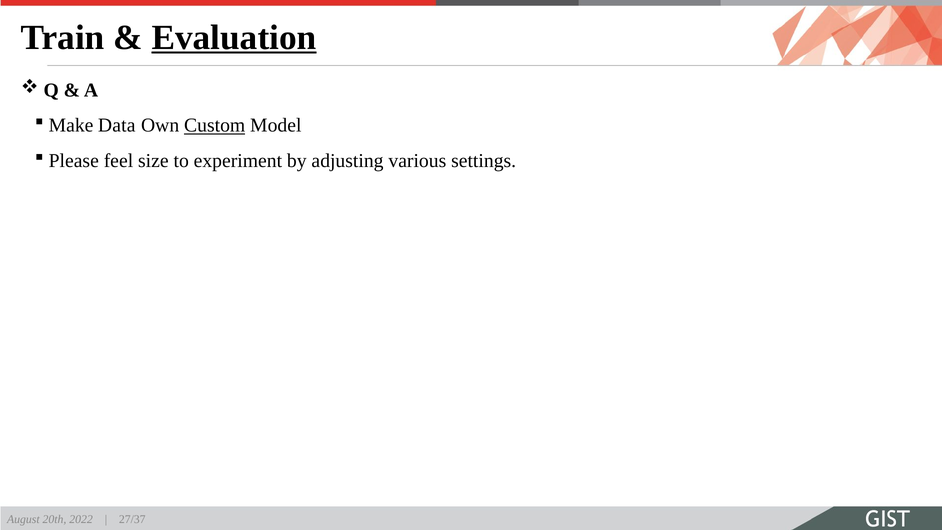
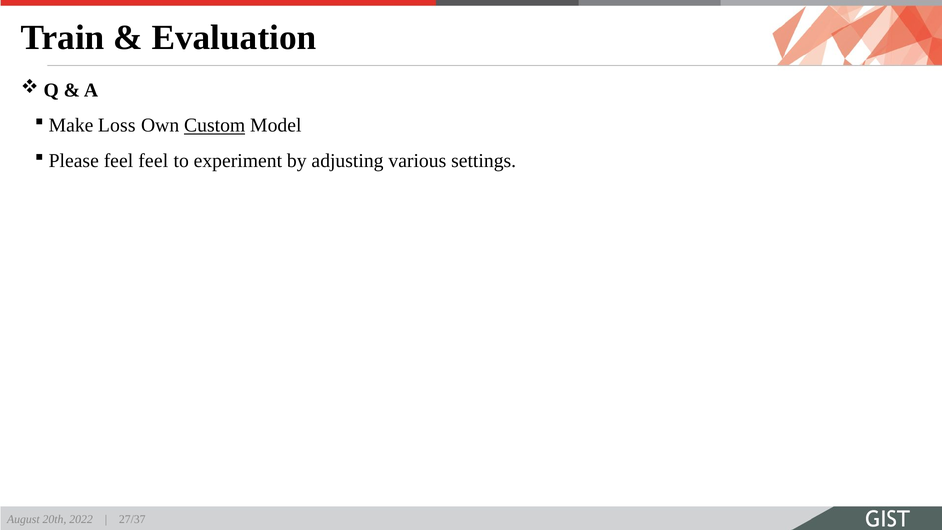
Evaluation underline: present -> none
Data: Data -> Loss
feel size: size -> feel
